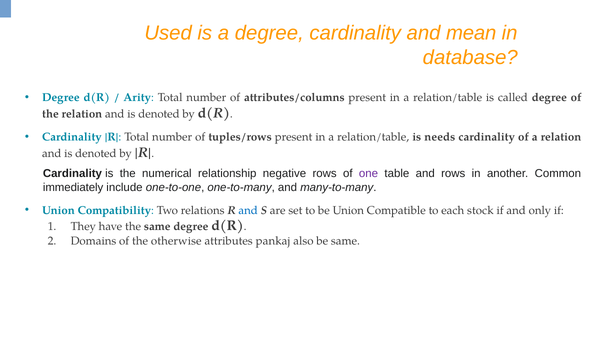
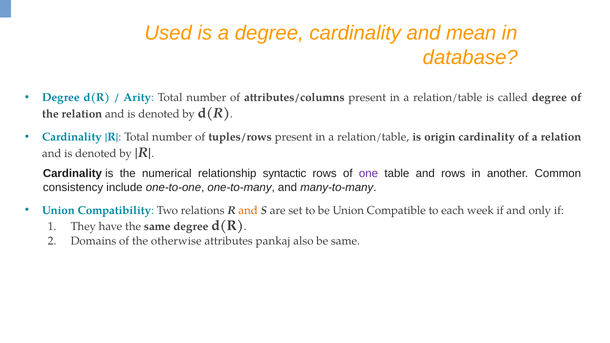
needs: needs -> origin
negative: negative -> syntactic
immediately: immediately -> consistency
and at (248, 210) colour: blue -> orange
stock: stock -> week
